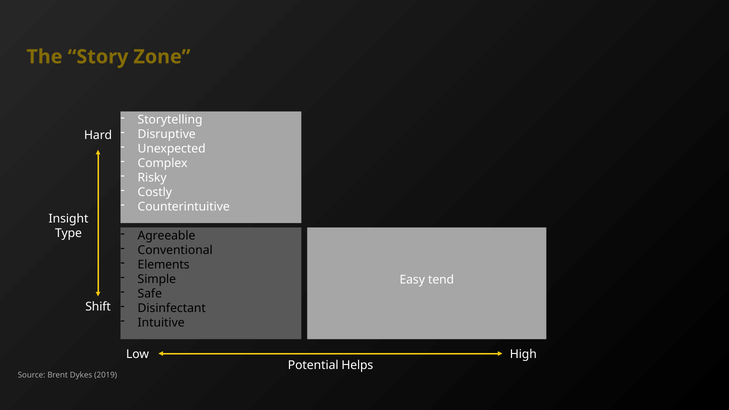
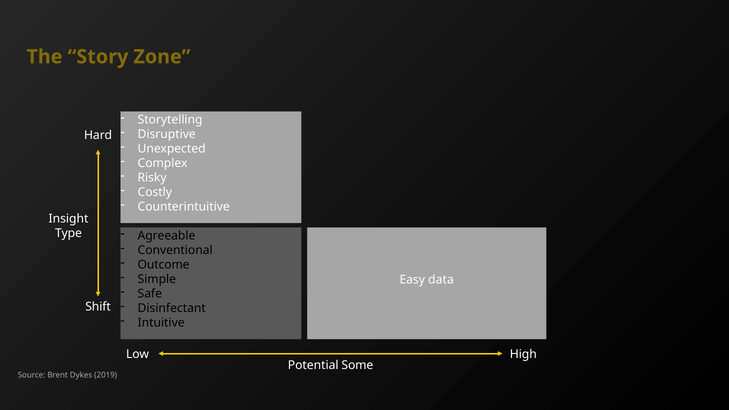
Elements: Elements -> Outcome
tend: tend -> data
Helps: Helps -> Some
